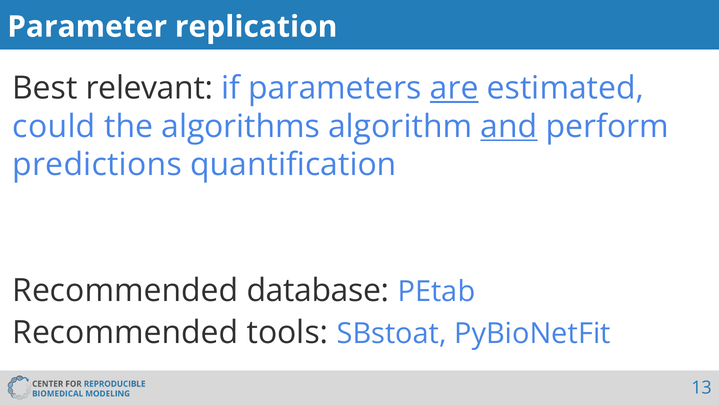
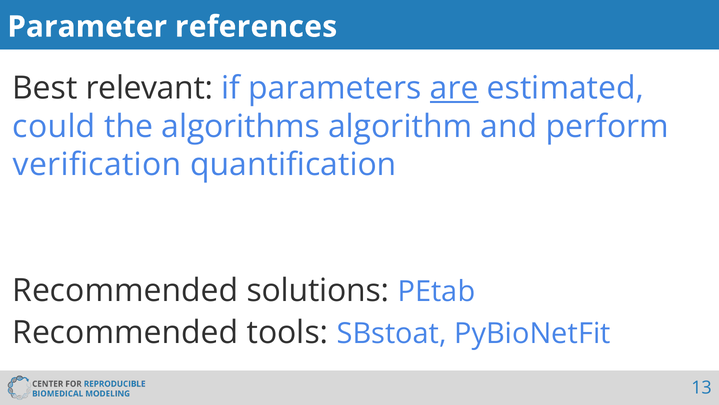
replication: replication -> references
and underline: present -> none
predictions: predictions -> verification
database: database -> solutions
